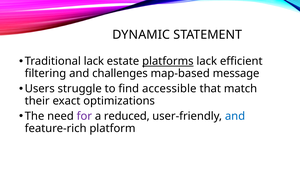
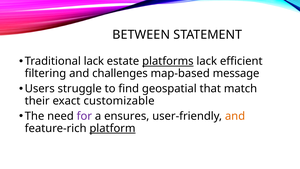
DYNAMIC: DYNAMIC -> BETWEEN
accessible: accessible -> geospatial
optimizations: optimizations -> customizable
reduced: reduced -> ensures
and at (235, 116) colour: blue -> orange
platform underline: none -> present
